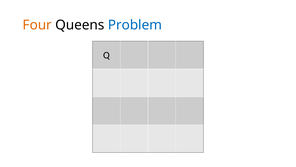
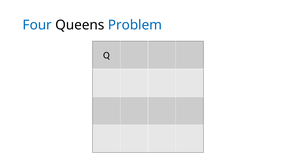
Four colour: orange -> blue
